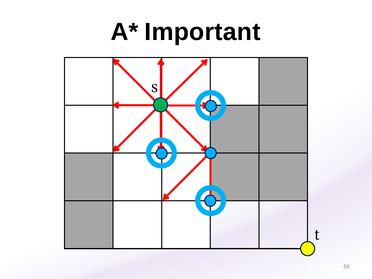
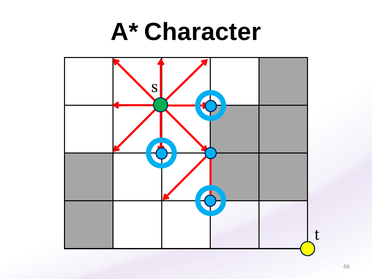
Important: Important -> Character
